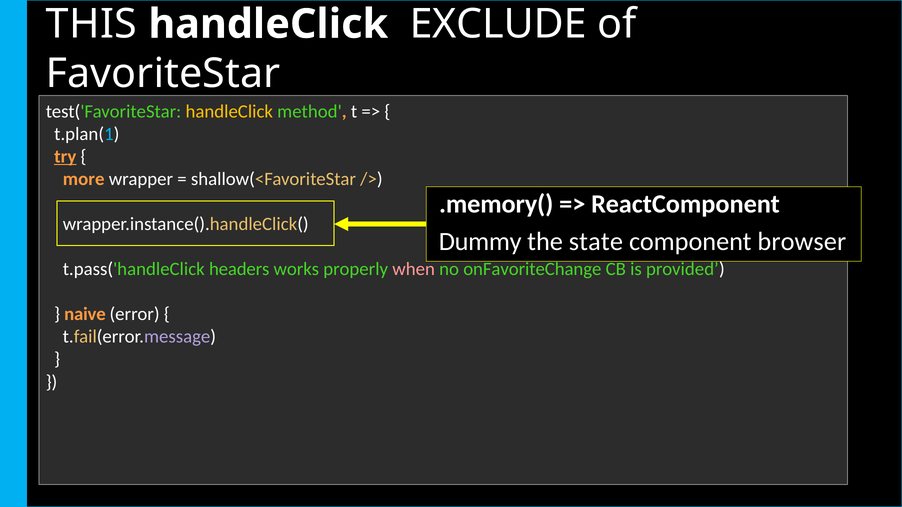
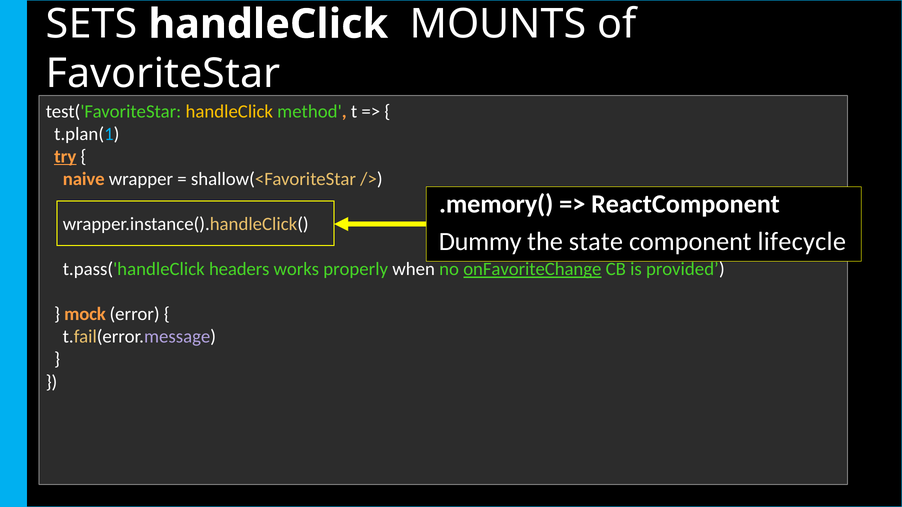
THIS: THIS -> SETS
EXCLUDE: EXCLUDE -> MOUNTS
more: more -> naive
browser: browser -> lifecycle
when colour: pink -> white
onFavoriteChange underline: none -> present
naive: naive -> mock
